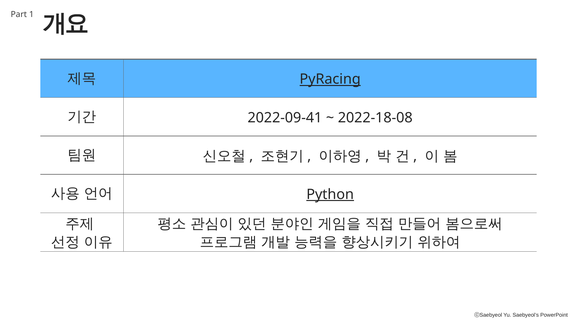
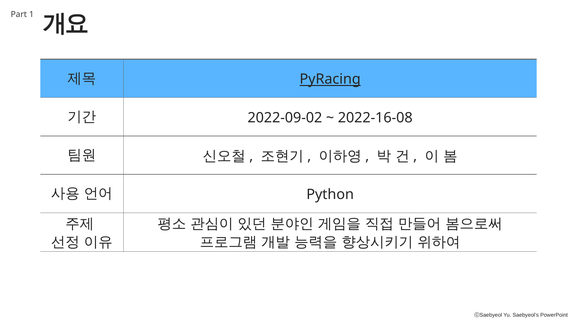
2022-09-41: 2022-09-41 -> 2022-09-02
2022-18-08: 2022-18-08 -> 2022-16-08
Python underline: present -> none
